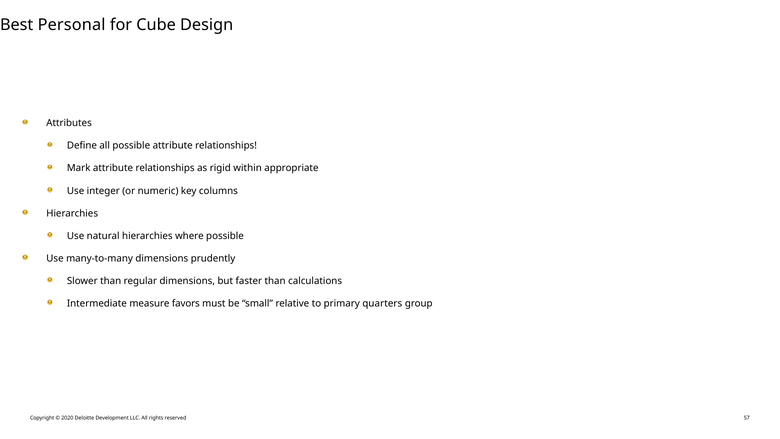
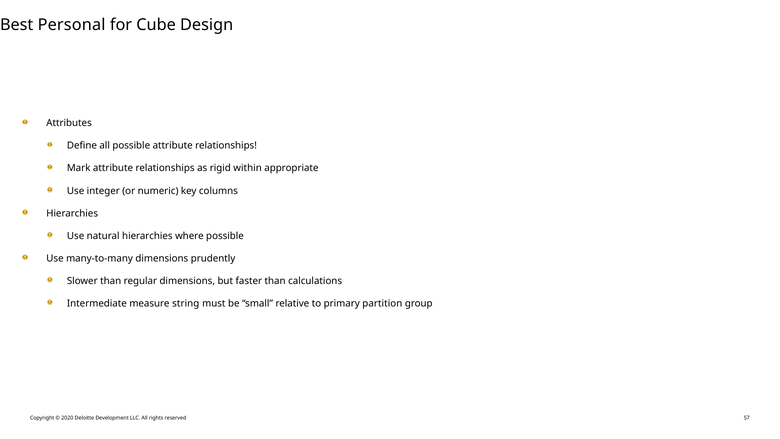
favors: favors -> string
quarters: quarters -> partition
